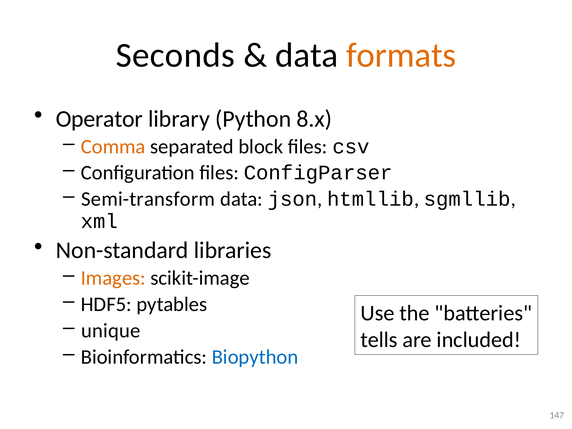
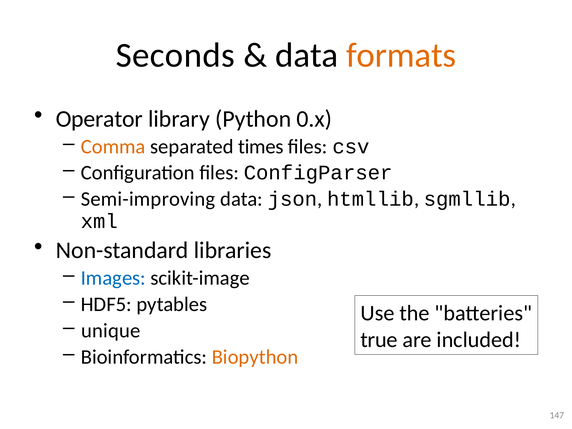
8.x: 8.x -> 0.x
block: block -> times
Semi-transform: Semi-transform -> Semi-improving
Images colour: orange -> blue
tells: tells -> true
Biopython colour: blue -> orange
